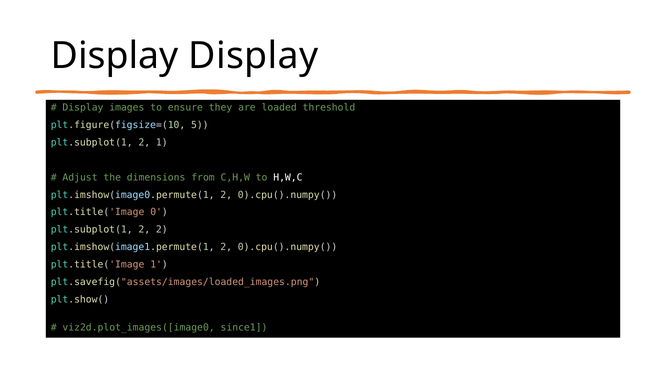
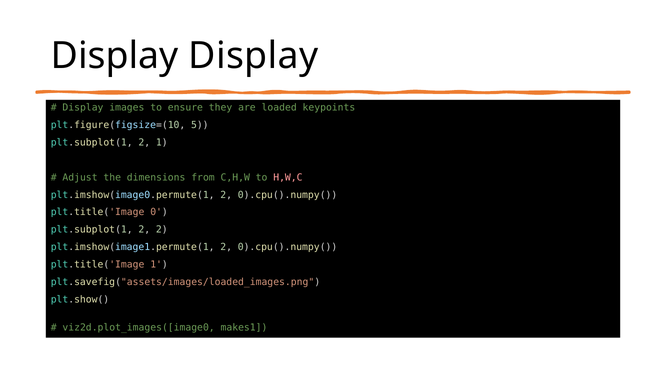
threshold: threshold -> keypoints
H,W,C at (288, 177) colour: white -> pink
since1: since1 -> makes1
